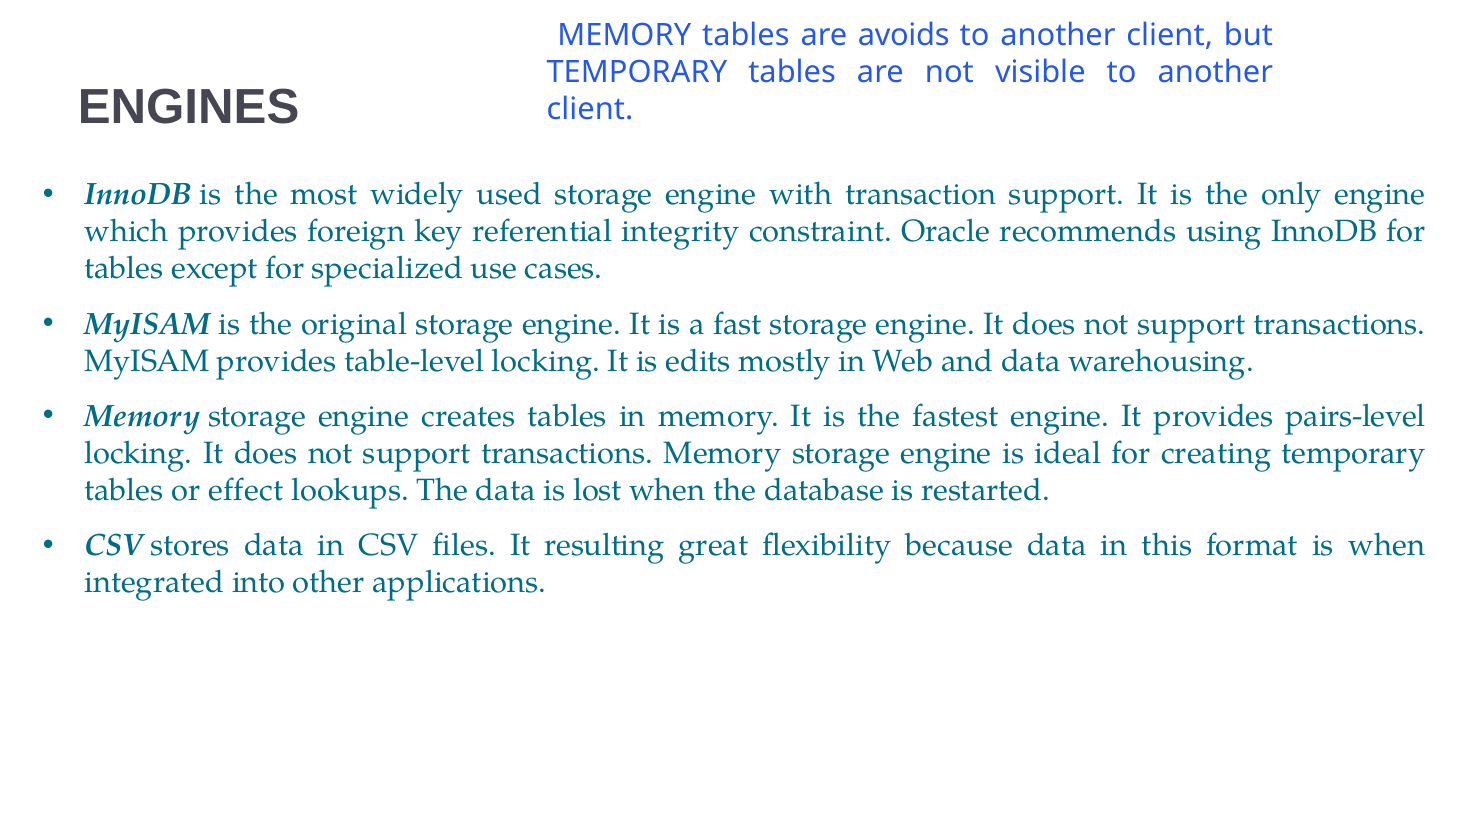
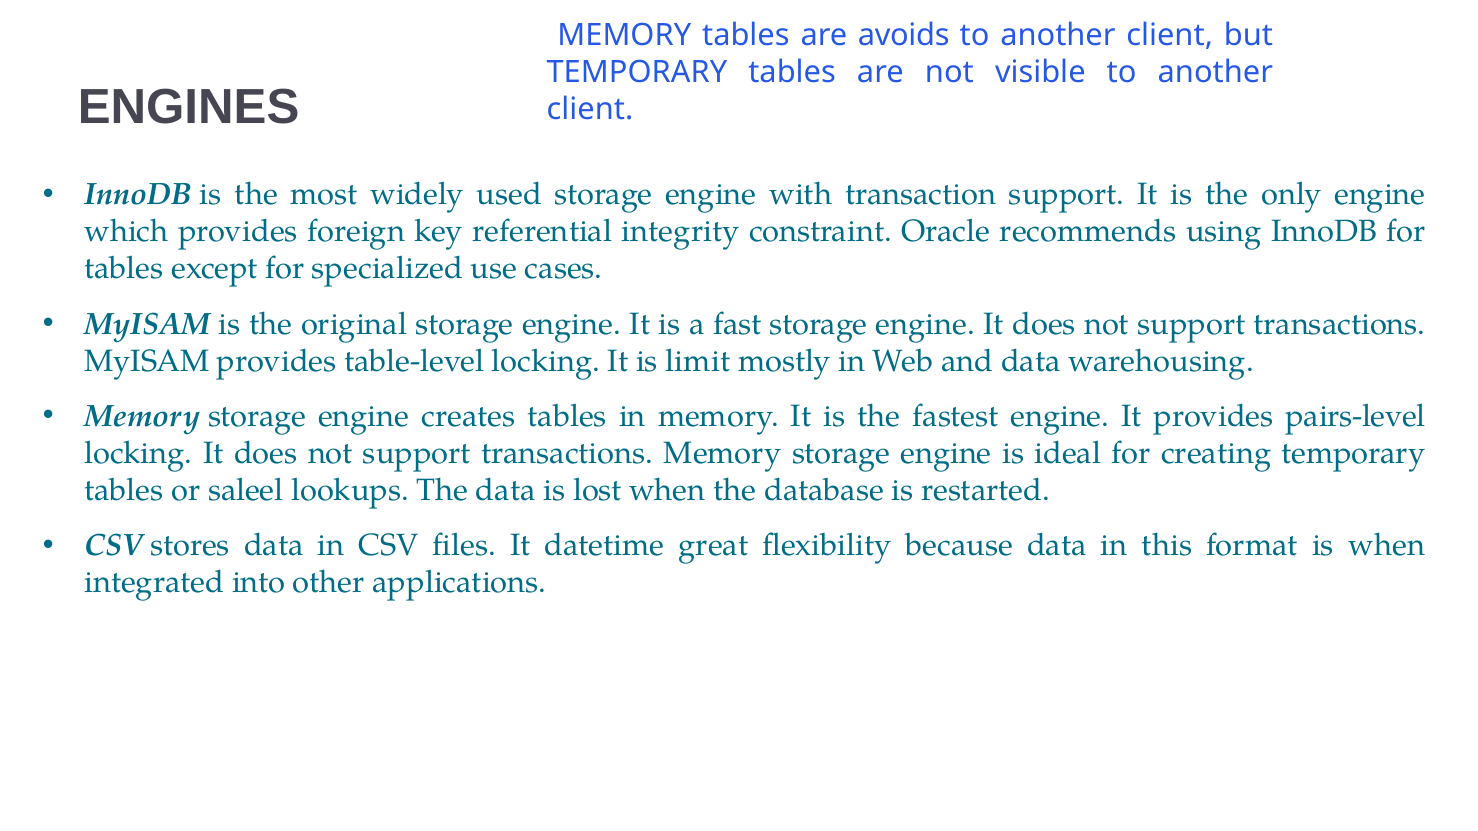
edits: edits -> limit
effect: effect -> saleel
resulting: resulting -> datetime
